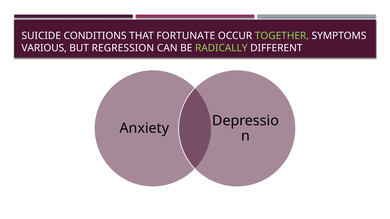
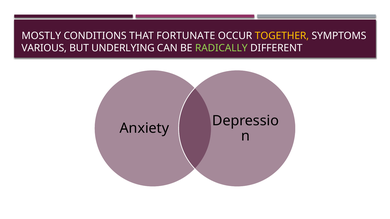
SUICIDE: SUICIDE -> MOSTLY
TOGETHER colour: light green -> yellow
REGRESSION: REGRESSION -> UNDERLYING
